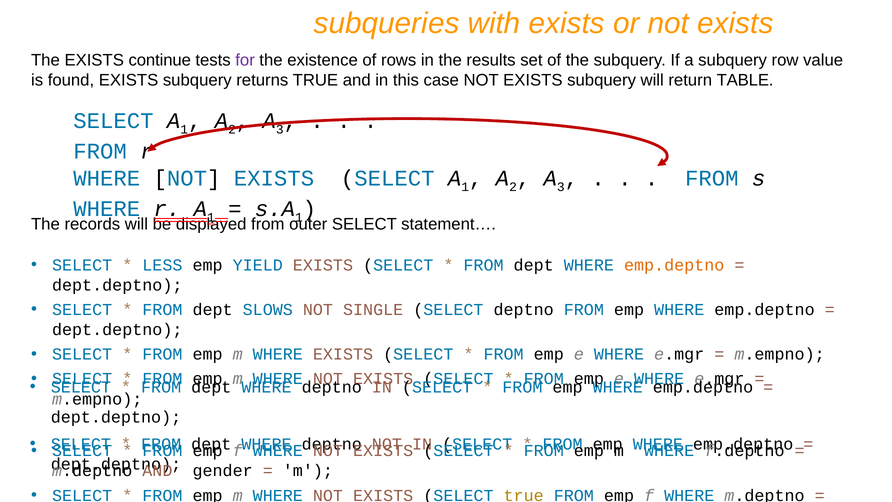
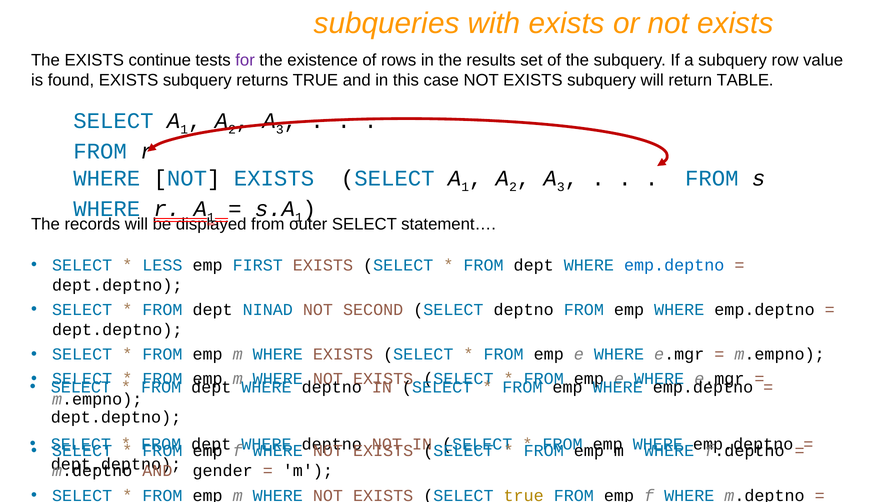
YIELD: YIELD -> FIRST
emp.deptno at (674, 265) colour: orange -> blue
SLOWS: SLOWS -> NINAD
SINGLE: SINGLE -> SECOND
